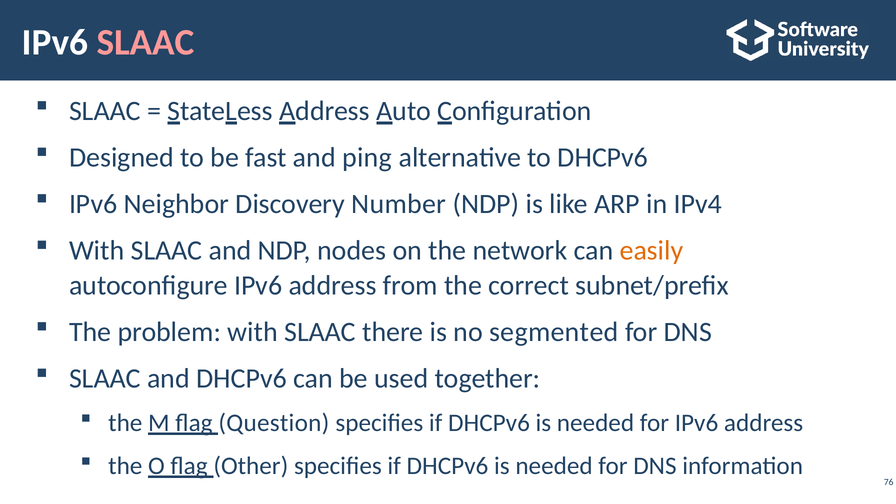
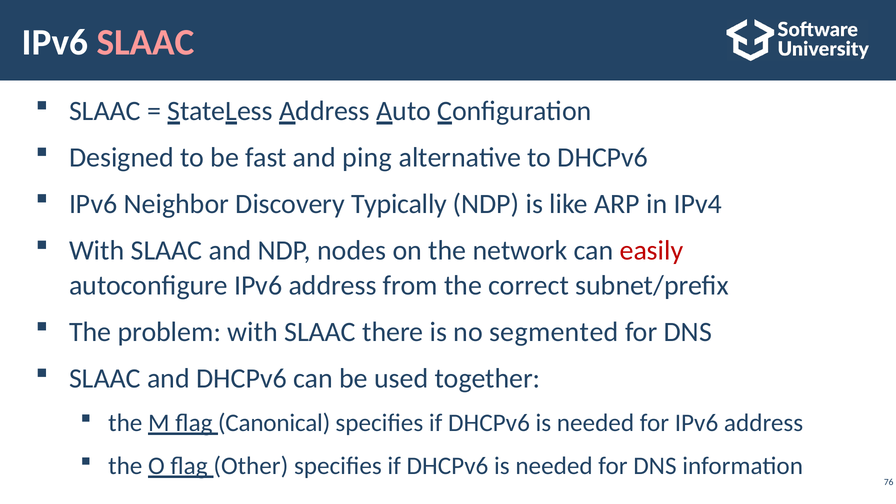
Number: Number -> Typically
easily colour: orange -> red
Question: Question -> Canonical
